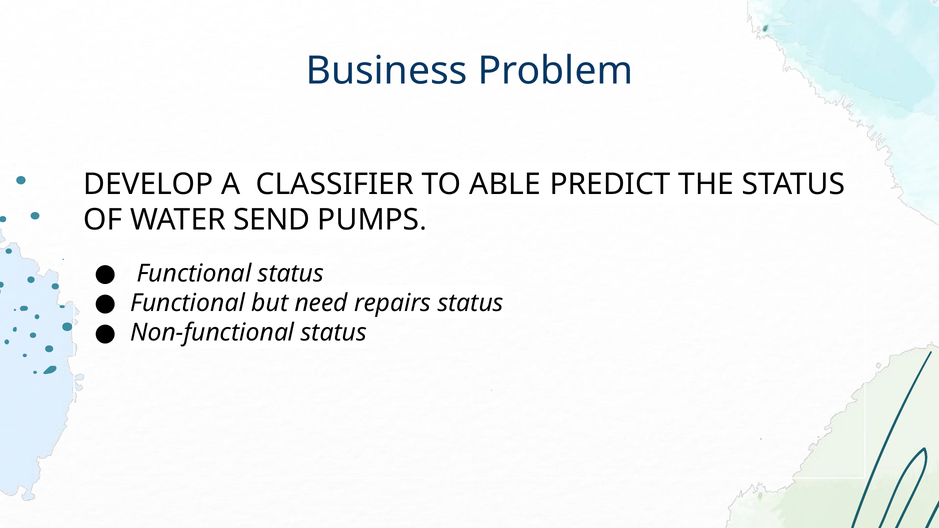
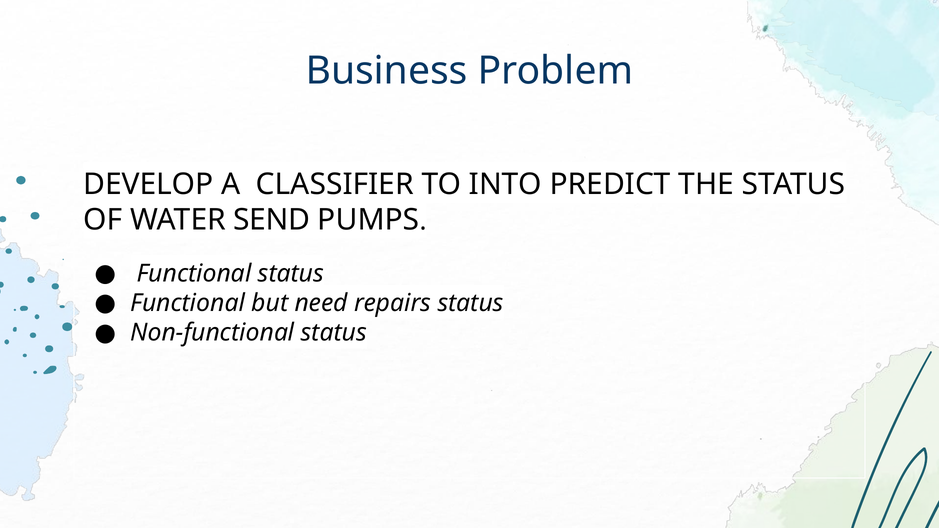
ABLE: ABLE -> INTO
